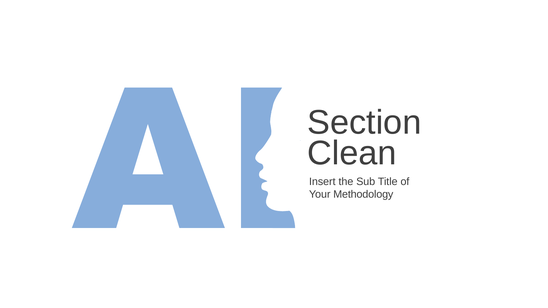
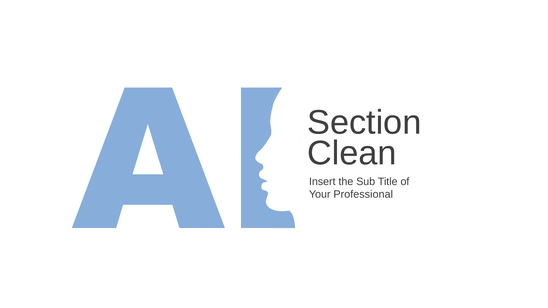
Methodology: Methodology -> Professional
